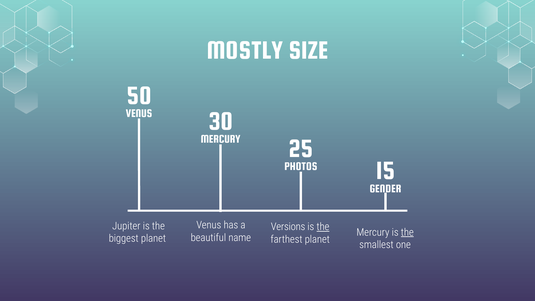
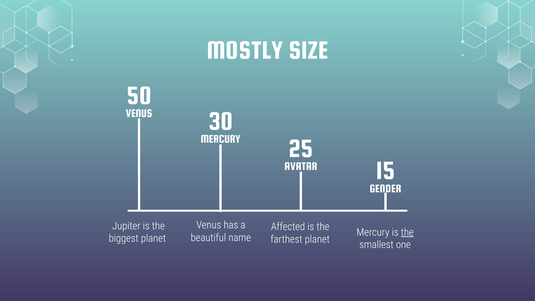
PHOTOS: PHOTOS -> AVATAR
Versions: Versions -> Affected
the at (323, 227) underline: present -> none
